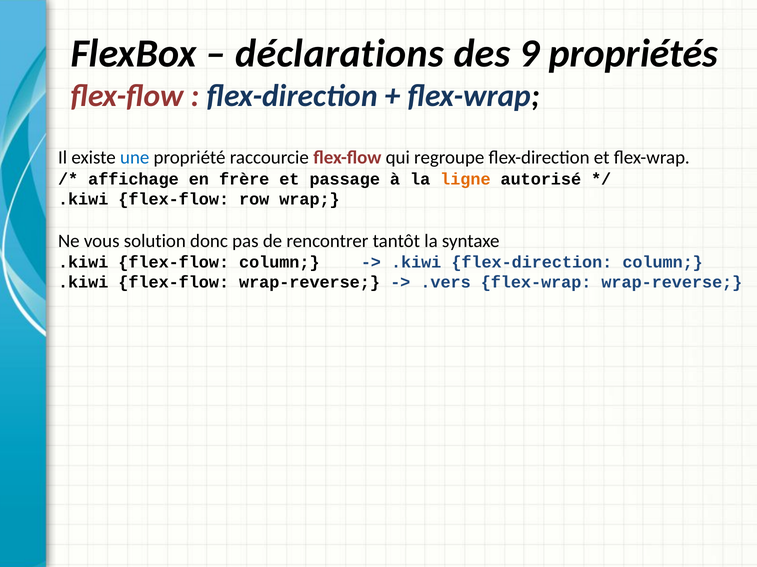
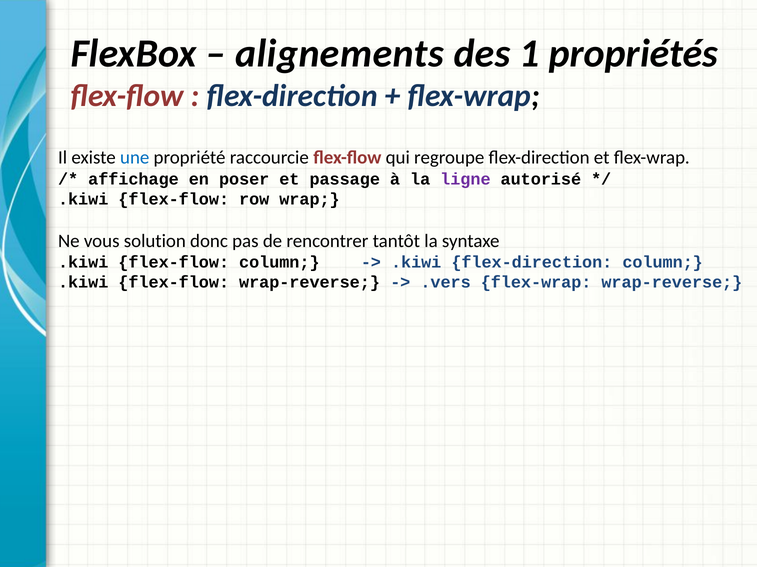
déclarations: déclarations -> alignements
9: 9 -> 1
frère: frère -> poser
ligne colour: orange -> purple
